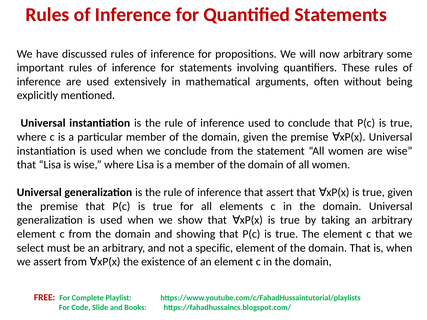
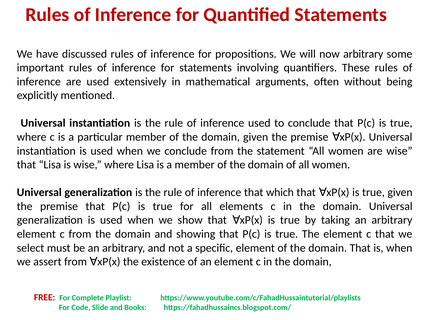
that assert: assert -> which
